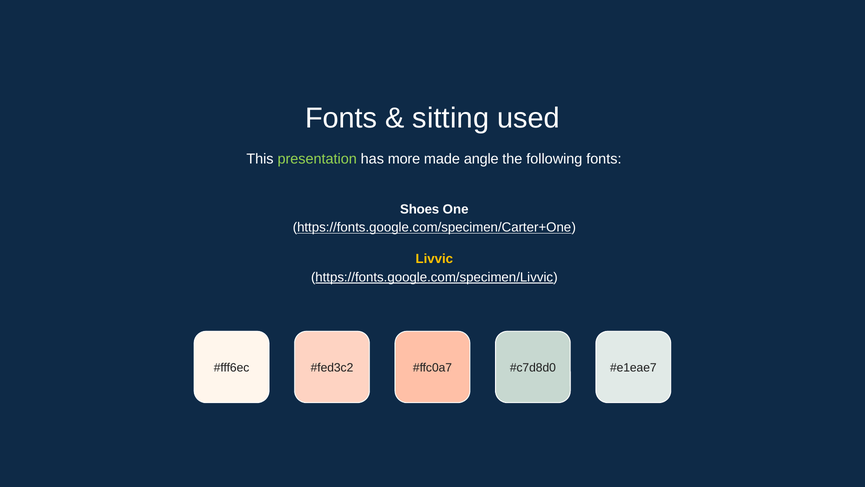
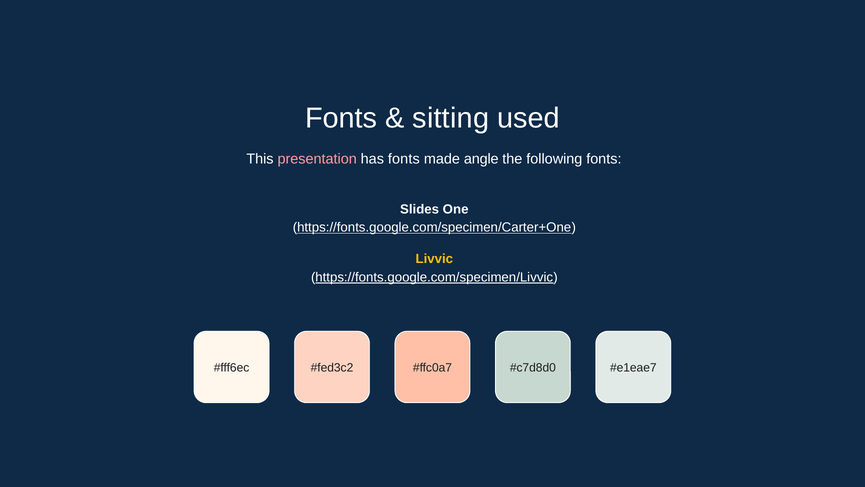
presentation colour: light green -> pink
has more: more -> fonts
Shoes: Shoes -> Slides
